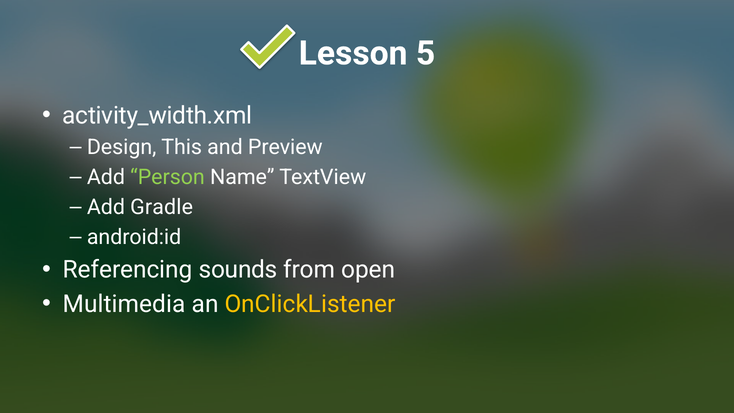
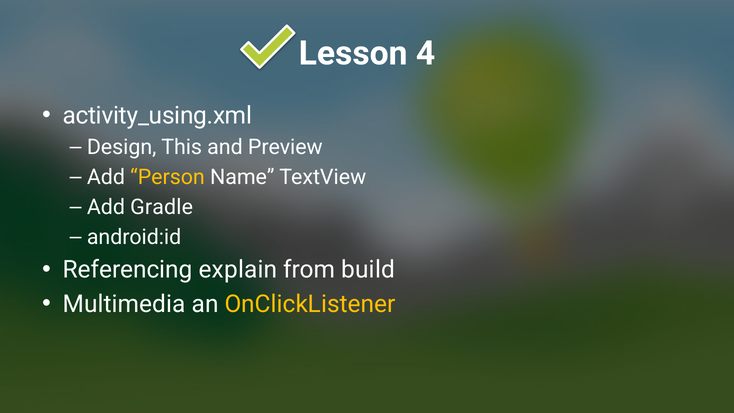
5: 5 -> 4
activity_width.xml: activity_width.xml -> activity_using.xml
Person colour: light green -> yellow
sounds: sounds -> explain
open: open -> build
